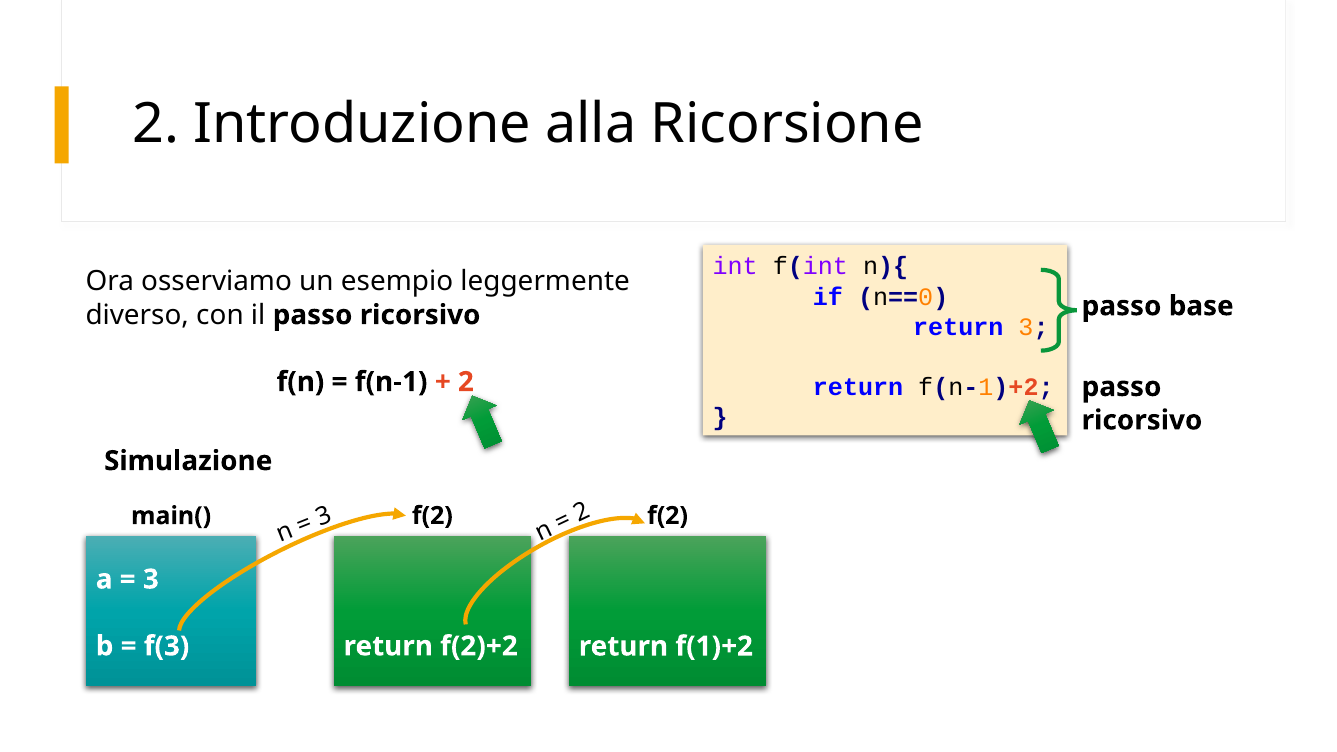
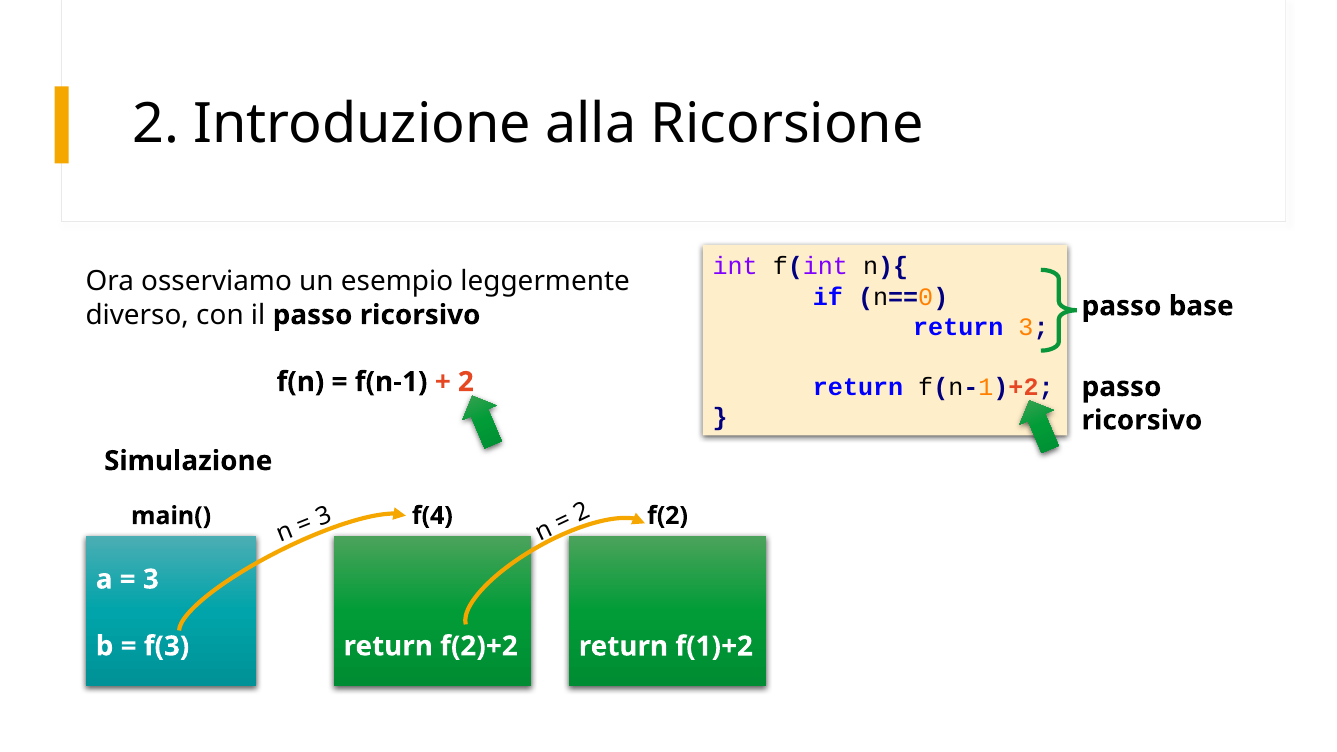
f(2 at (432, 516): f(2 -> f(4
